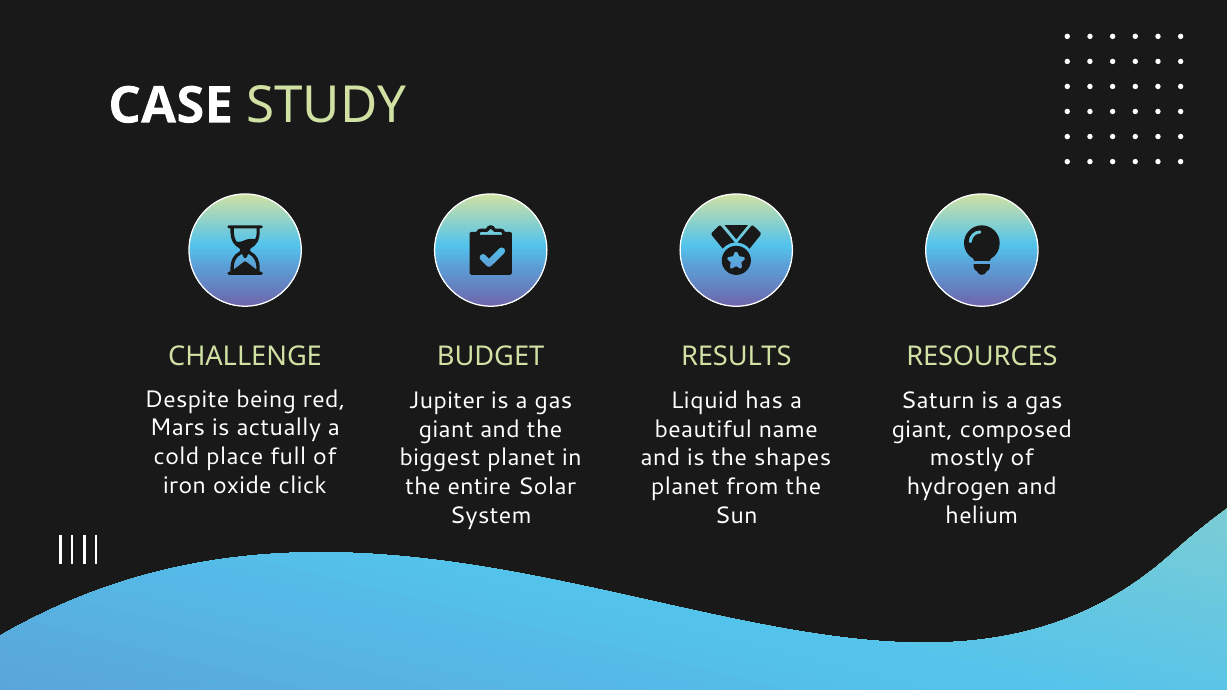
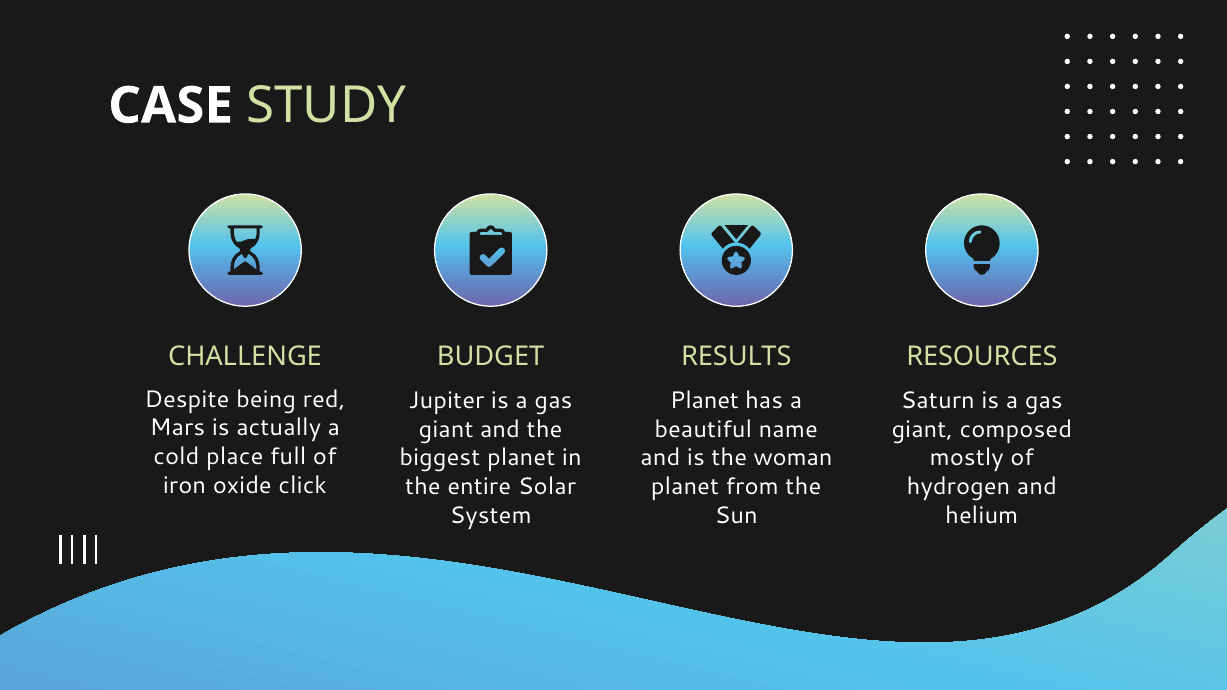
Liquid at (704, 401): Liquid -> Planet
shapes: shapes -> woman
